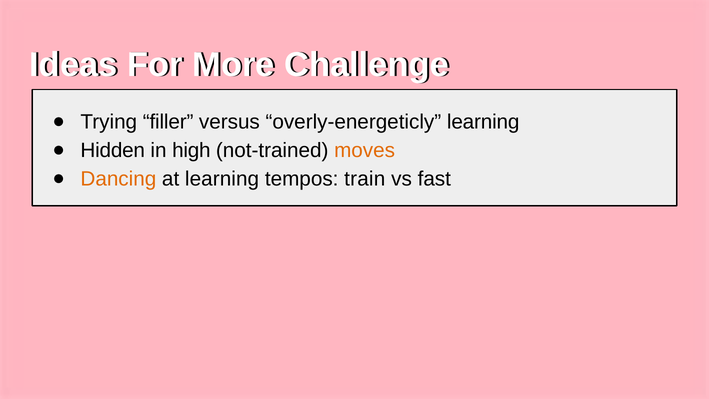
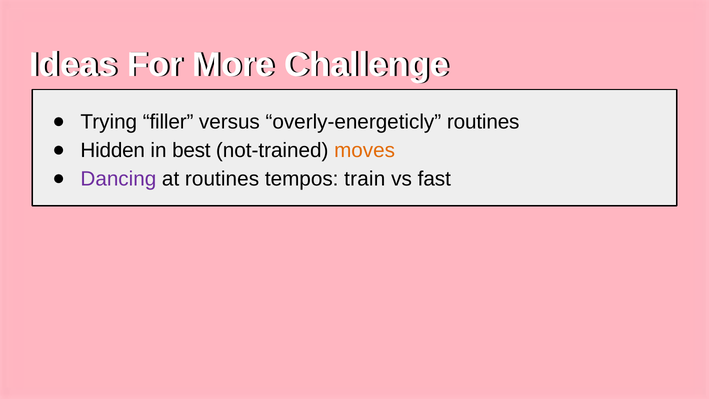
overly-energeticly learning: learning -> routines
high: high -> best
Dancing colour: orange -> purple
at learning: learning -> routines
